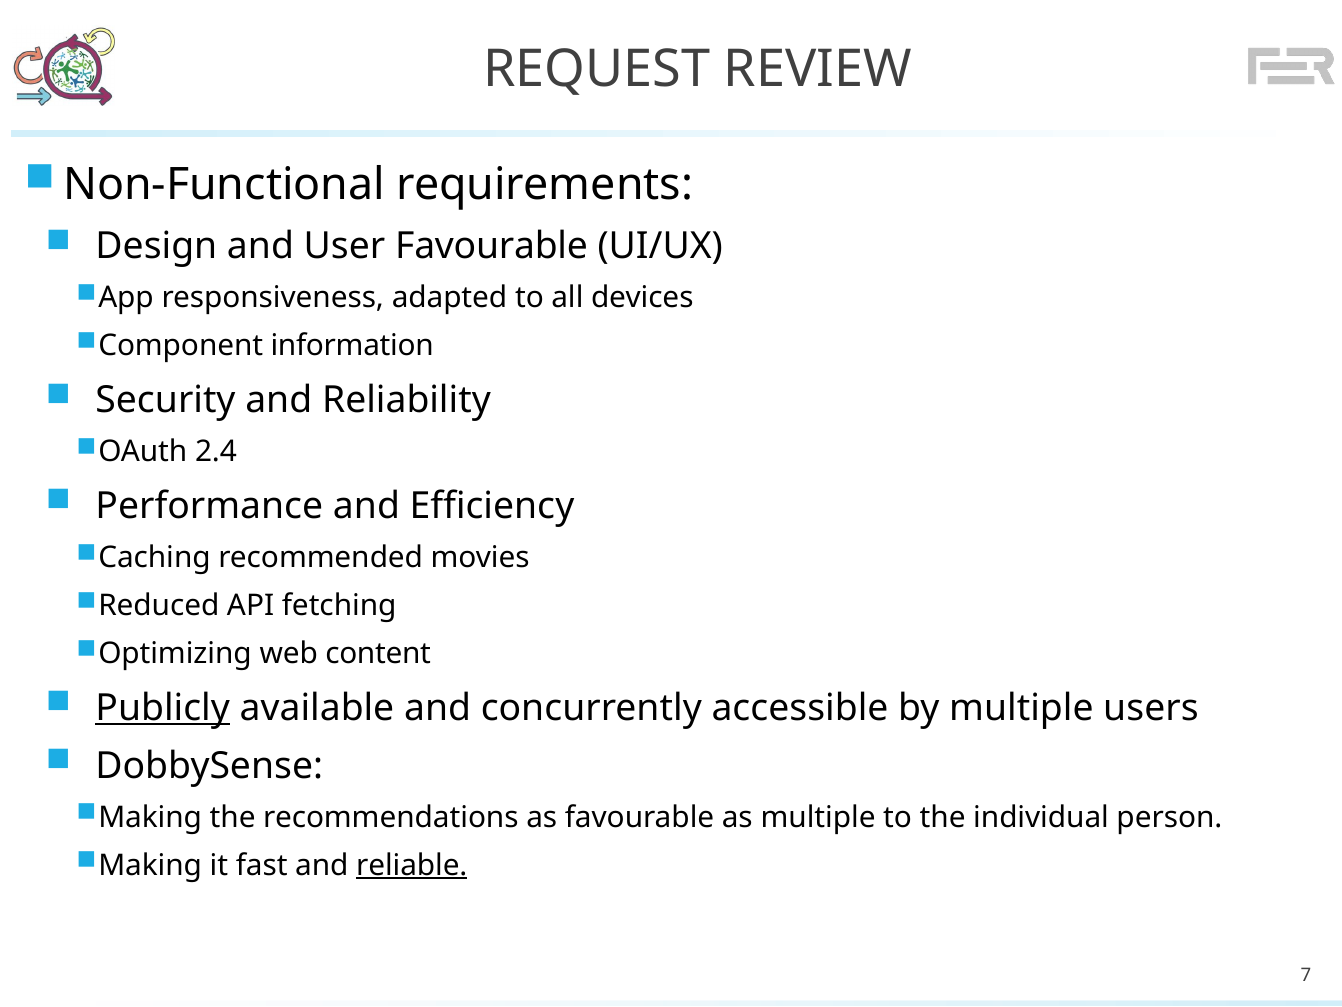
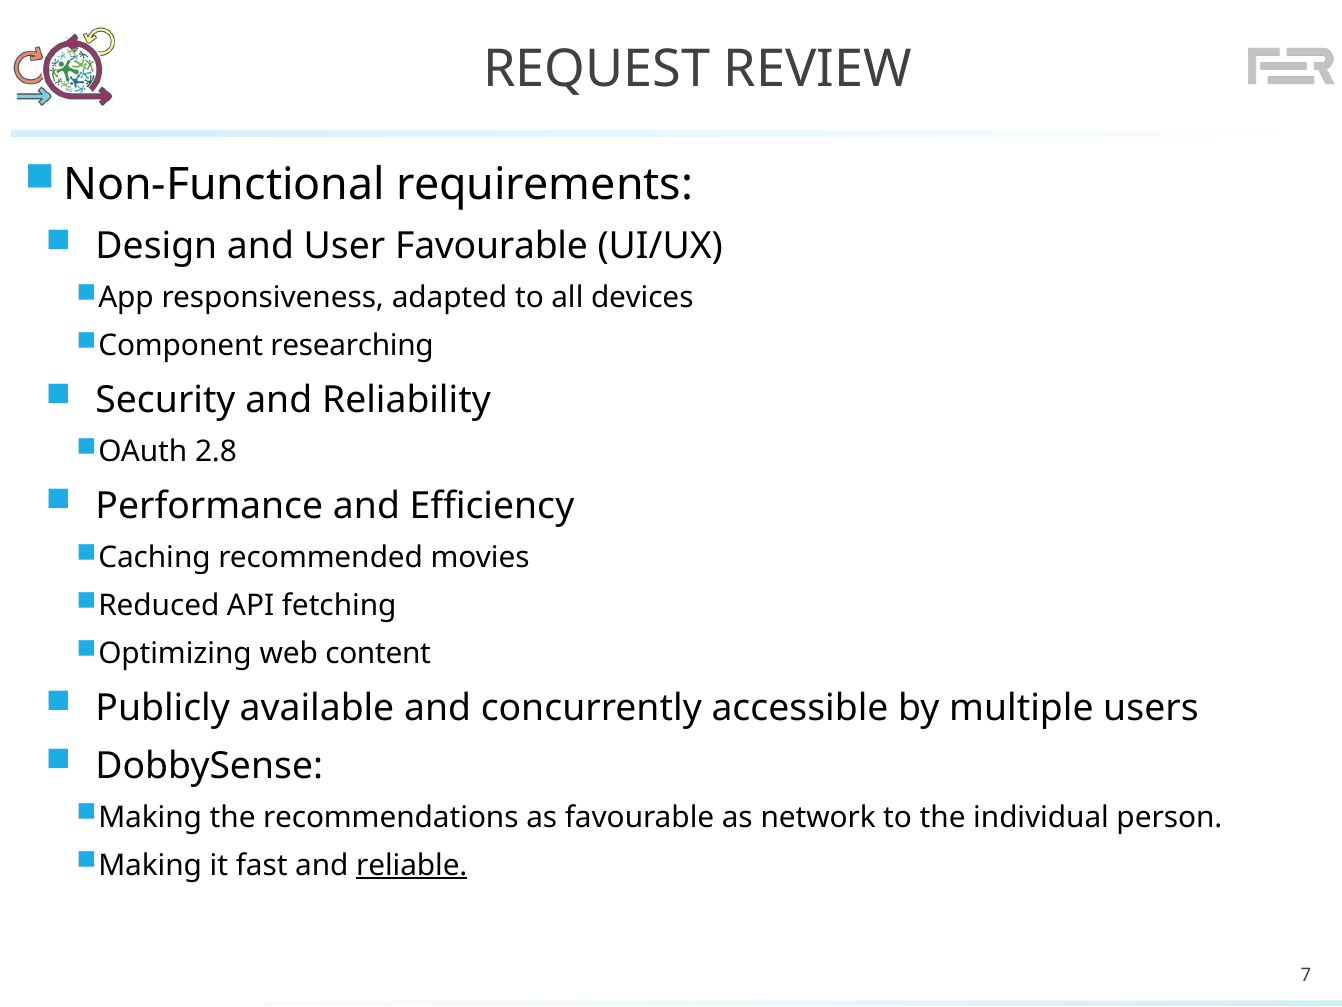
information: information -> researching
2.4: 2.4 -> 2.8
Publicly underline: present -> none
as multiple: multiple -> network
